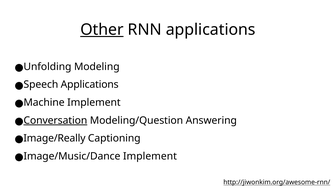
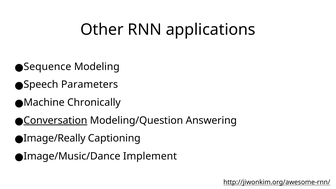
Other underline: present -> none
Unfolding: Unfolding -> Sequence
Speech Applications: Applications -> Parameters
Machine Implement: Implement -> Chronically
